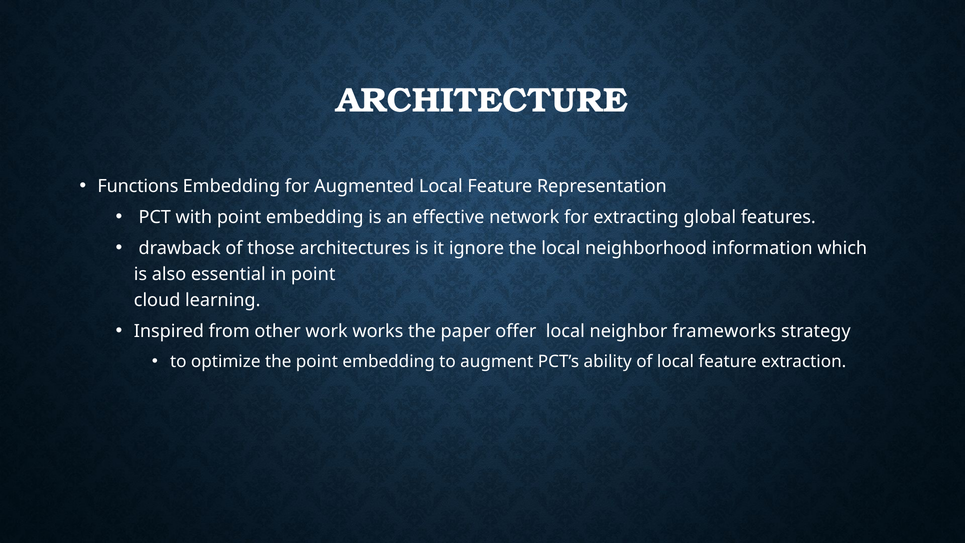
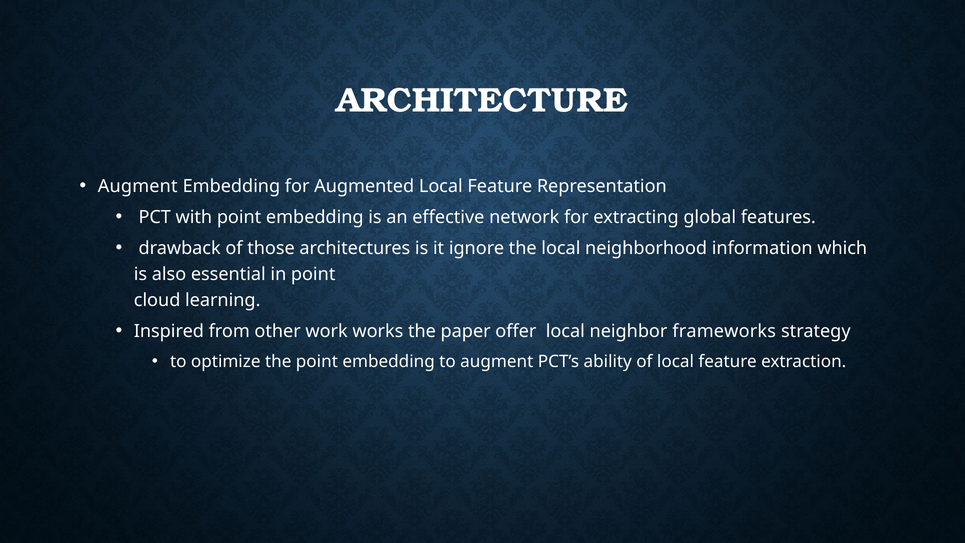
Functions at (138, 186): Functions -> Augment
